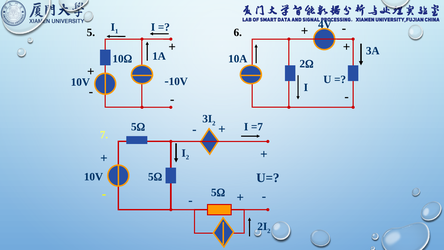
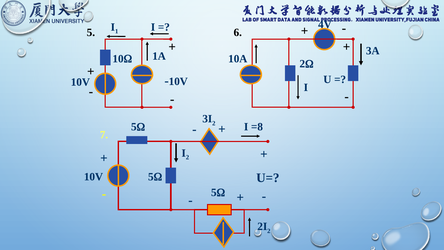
=7: =7 -> =8
